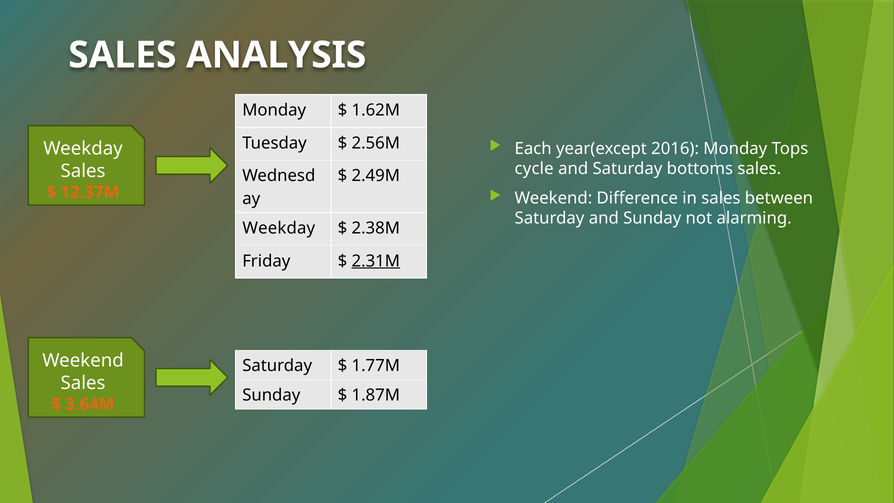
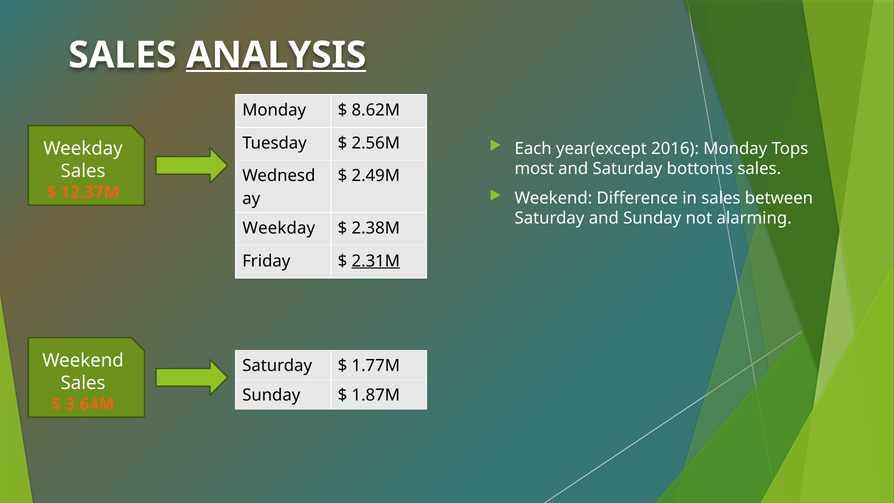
ANALYSIS underline: none -> present
1.62M: 1.62M -> 8.62M
cycle: cycle -> most
